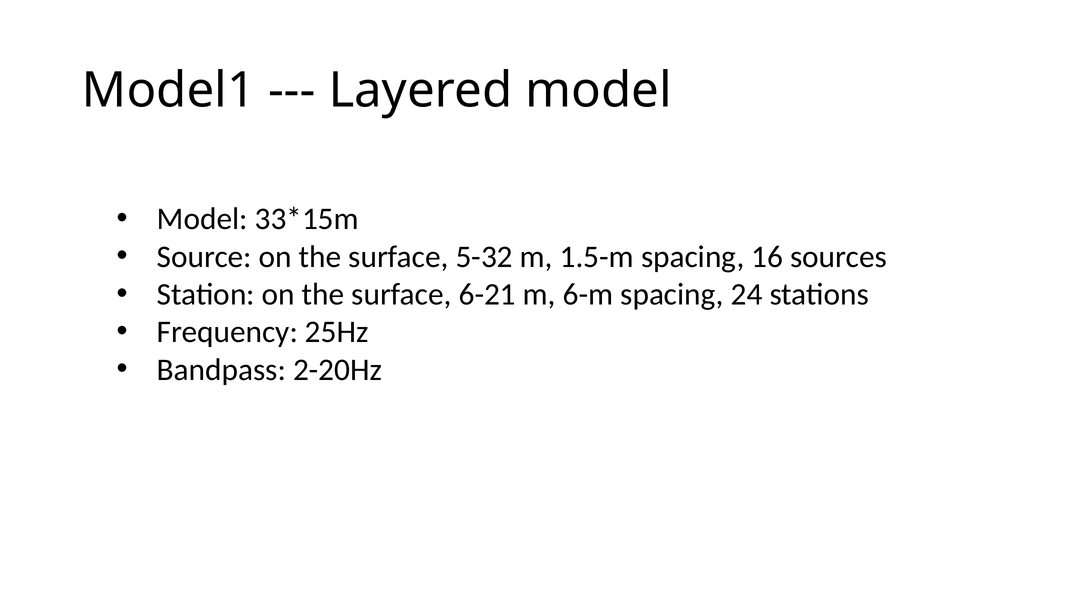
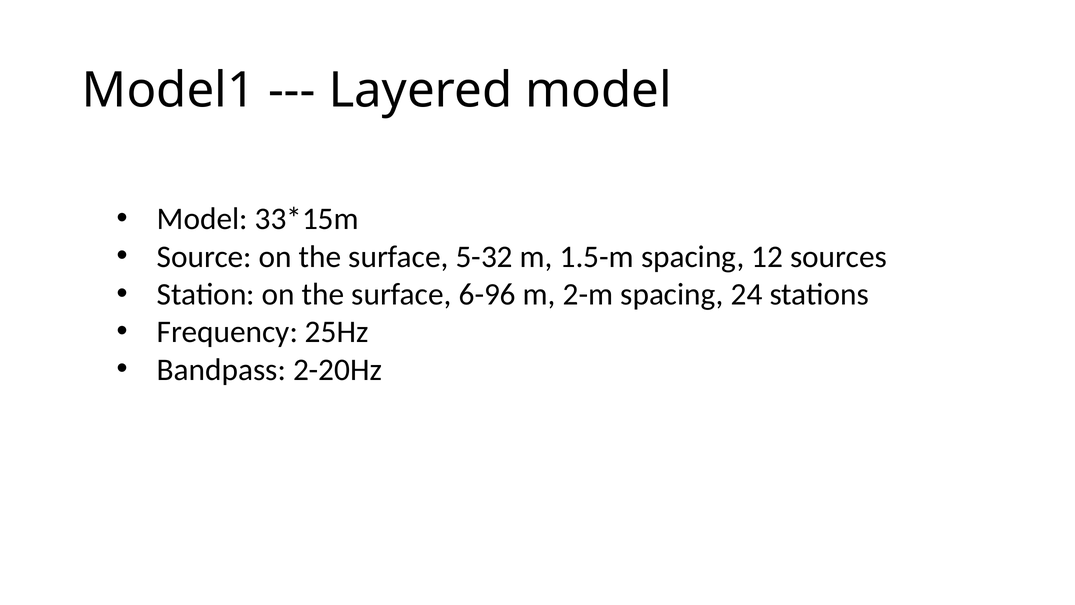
16: 16 -> 12
6-21: 6-21 -> 6-96
6-m: 6-m -> 2-m
